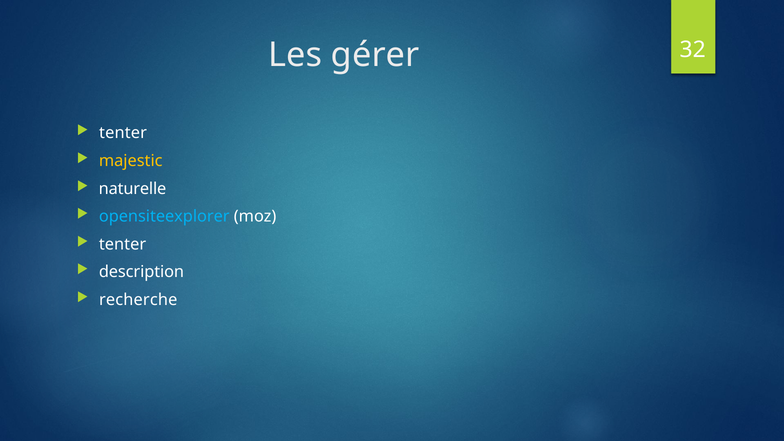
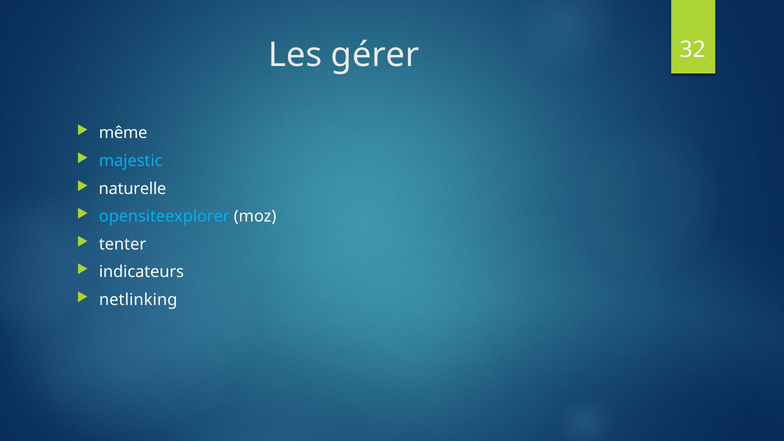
tenter at (123, 133): tenter -> même
majestic colour: yellow -> light blue
description: description -> indicateurs
recherche: recherche -> netlinking
